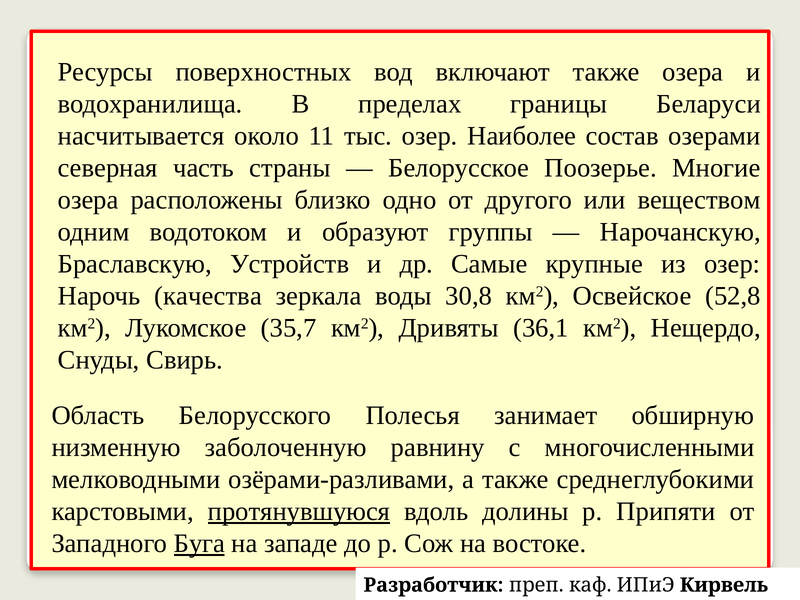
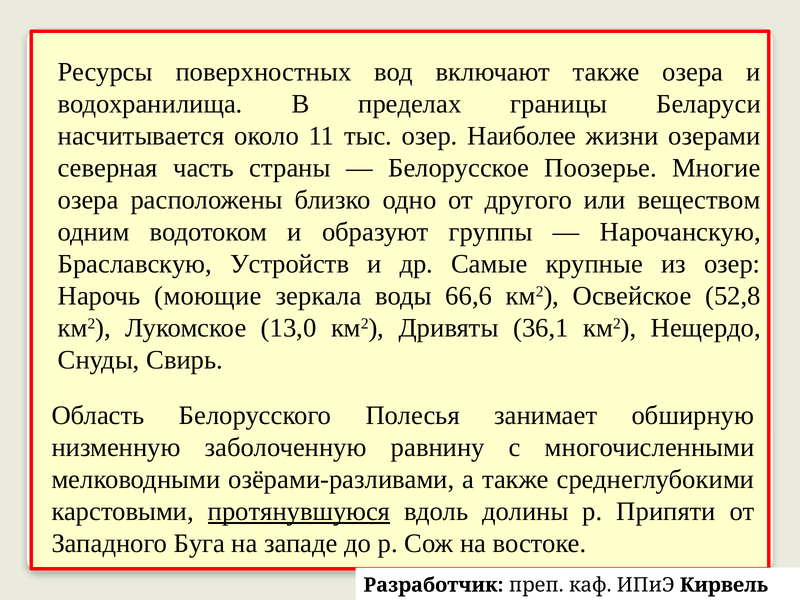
состав: состав -> жизни
качества: качества -> моющие
30,8: 30,8 -> 66,6
35,7: 35,7 -> 13,0
Буга underline: present -> none
